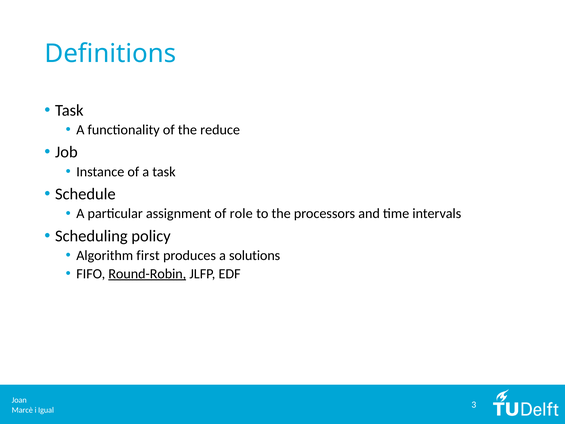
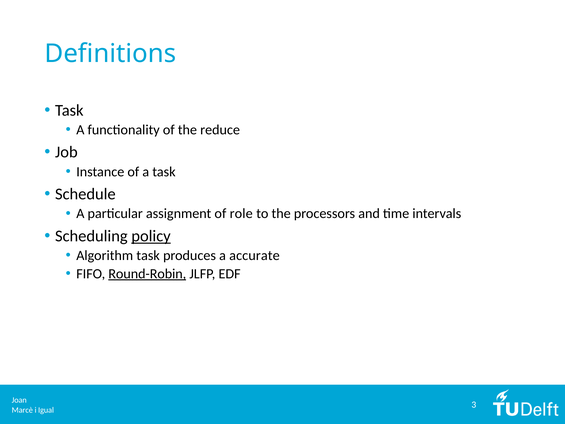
policy underline: none -> present
Algorithm first: first -> task
solutions: solutions -> accurate
